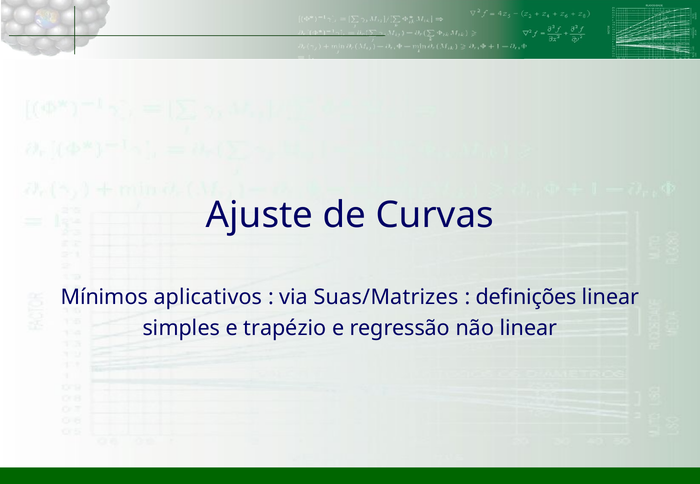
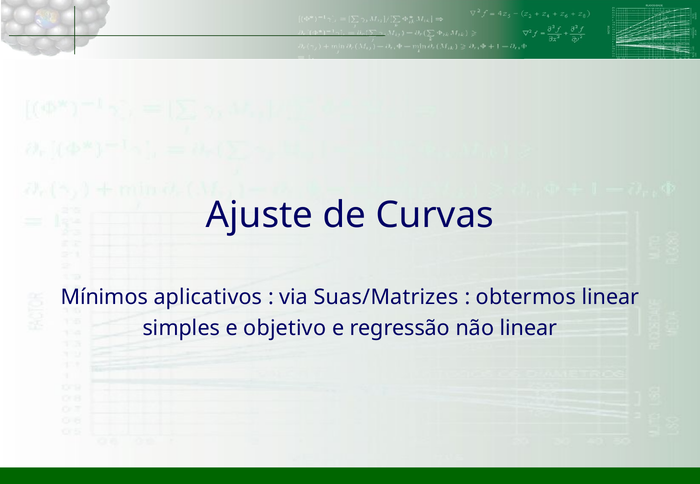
definições: definições -> obtermos
trapézio: trapézio -> objetivo
